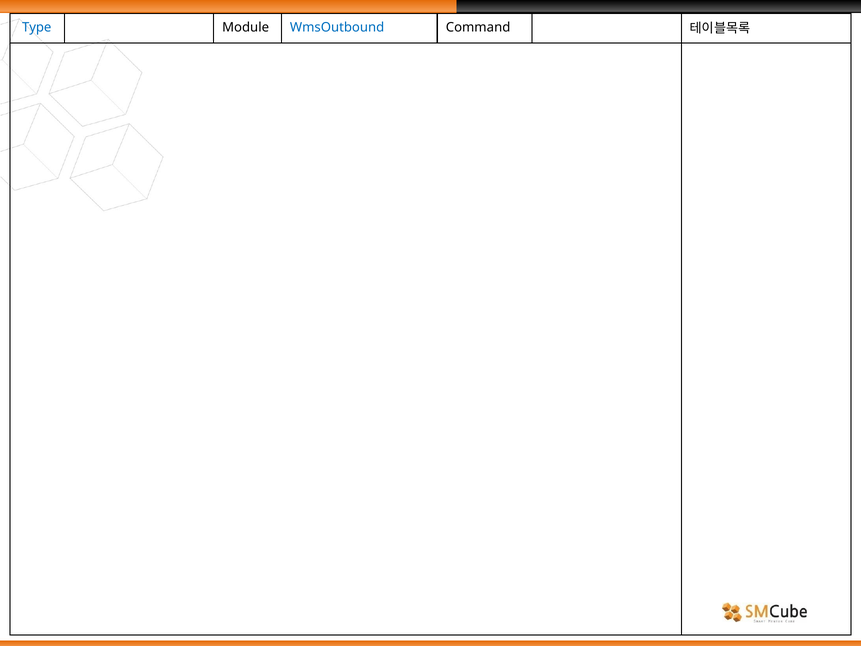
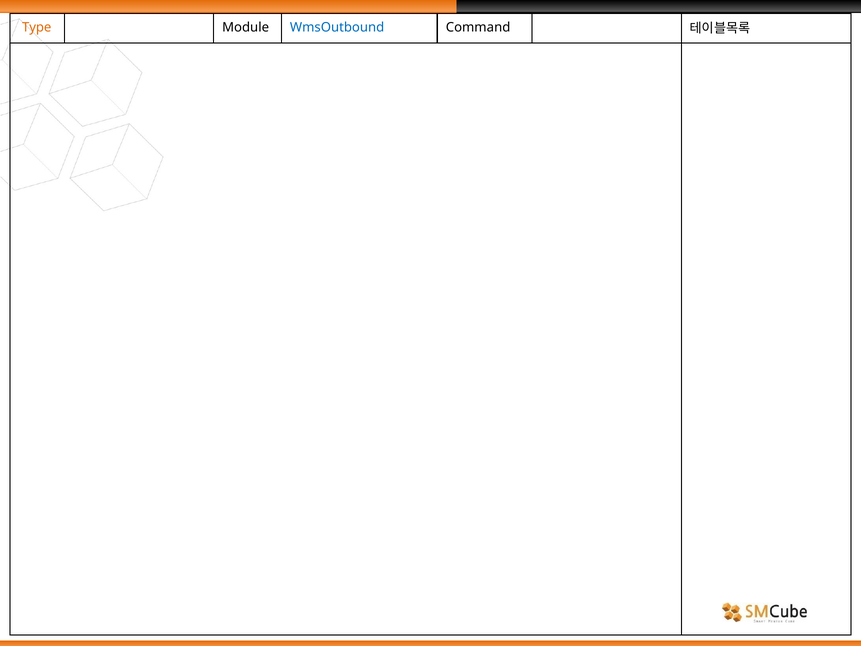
Type colour: blue -> orange
